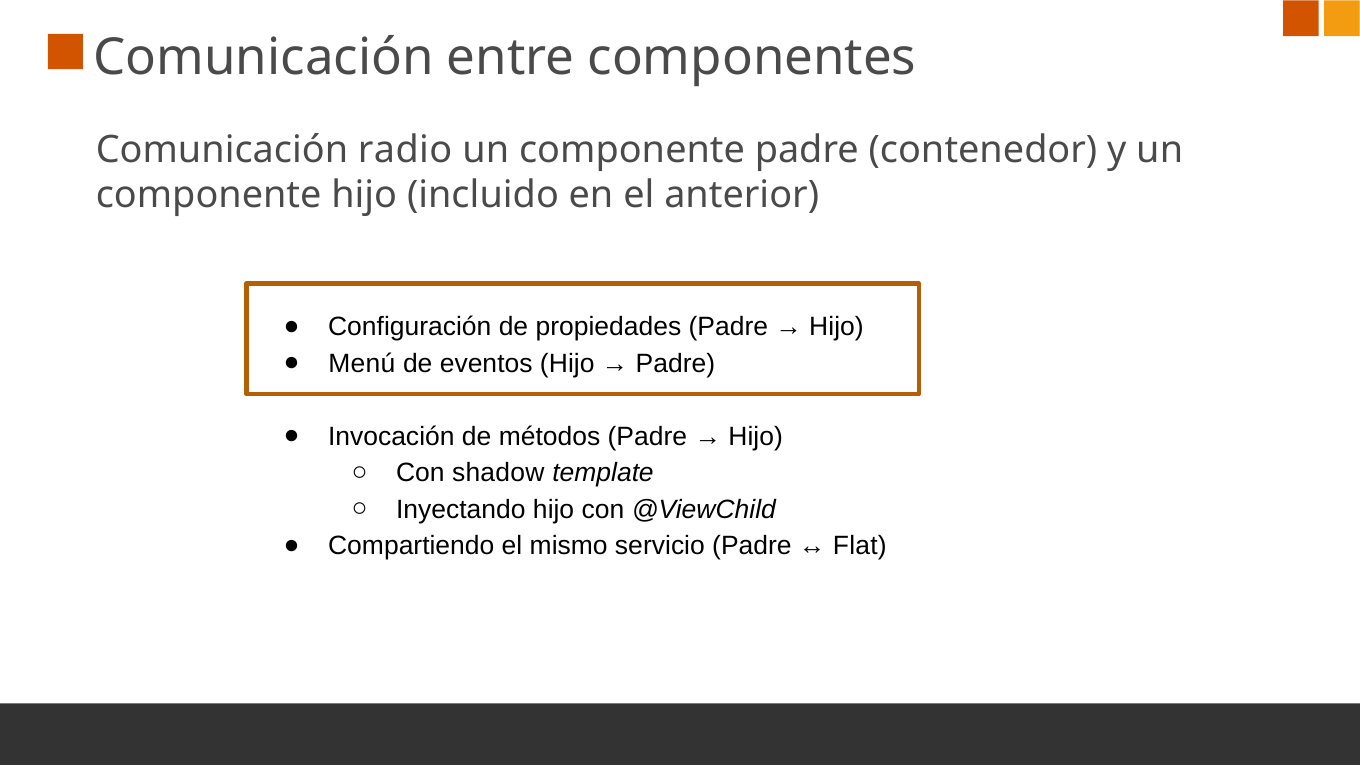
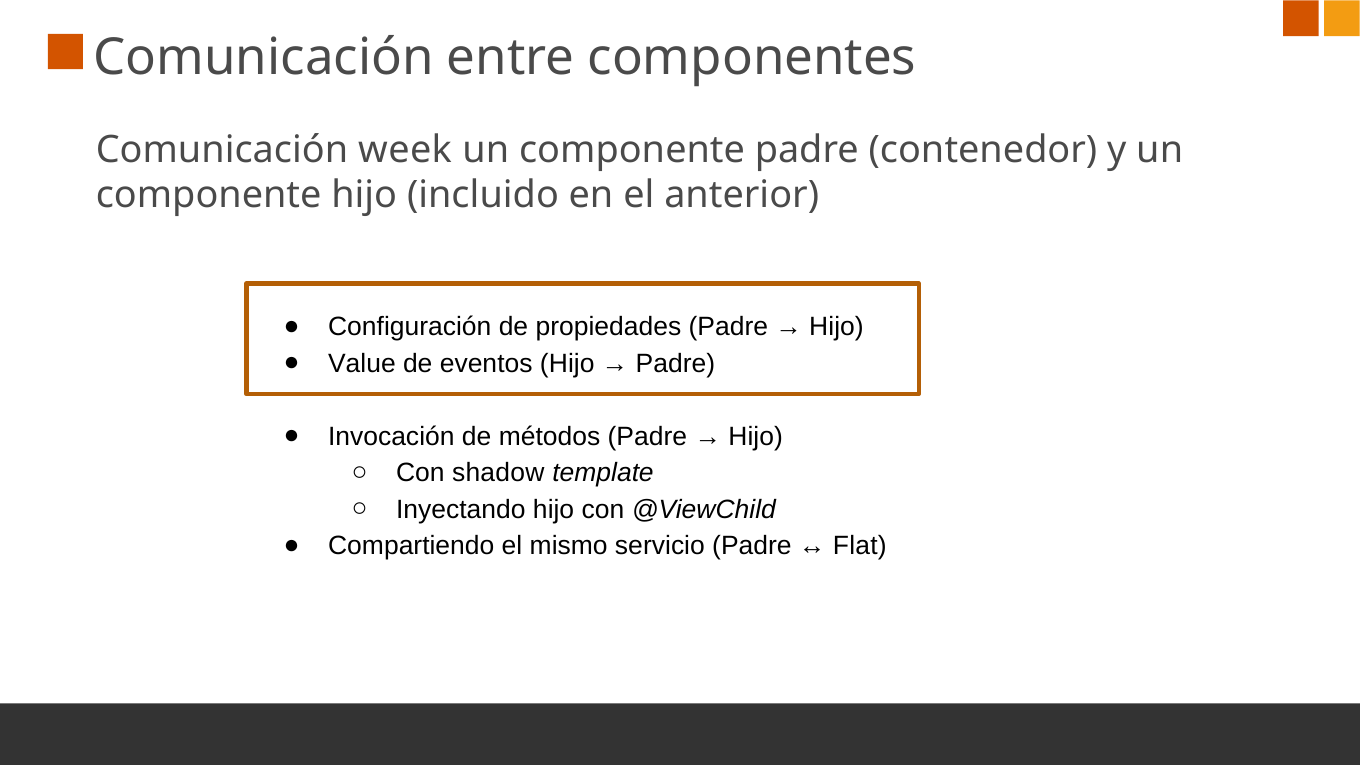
radio: radio -> week
Menú: Menú -> Value
